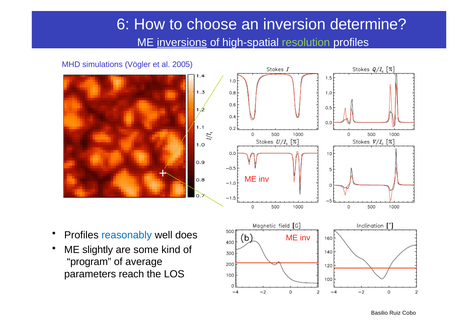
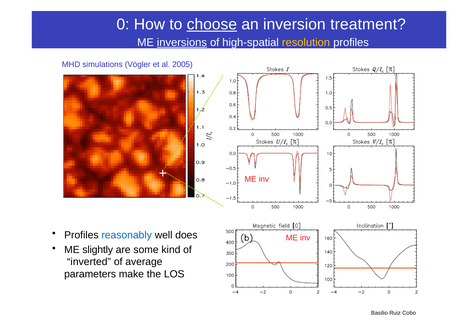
6: 6 -> 0
choose underline: none -> present
determine: determine -> treatment
resolution colour: light green -> yellow
program: program -> inverted
reach: reach -> make
